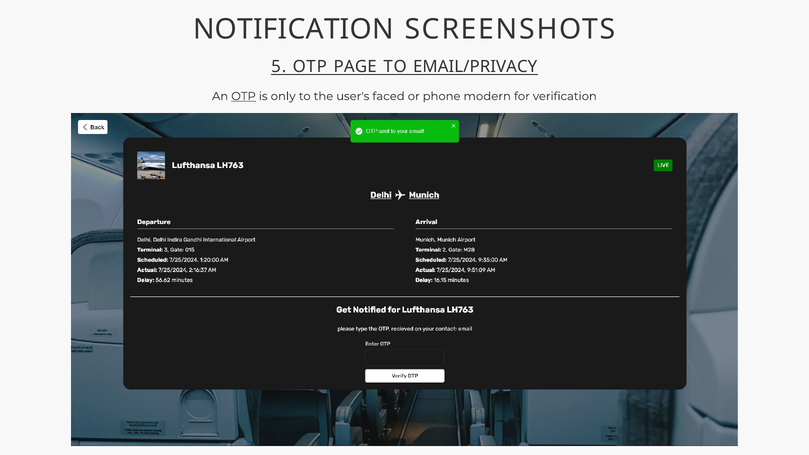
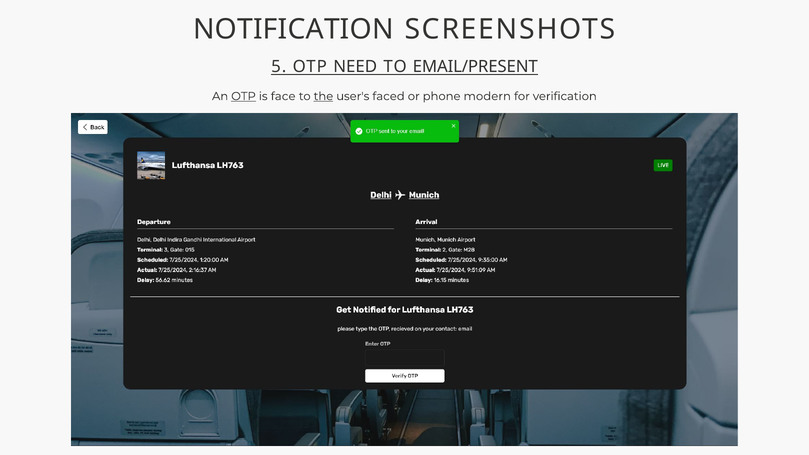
PAGE: PAGE -> NEED
EMAIL/PRIVACY: EMAIL/PRIVACY -> EMAIL/PRESENT
only: only -> face
the underline: none -> present
